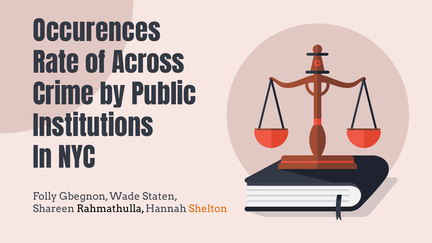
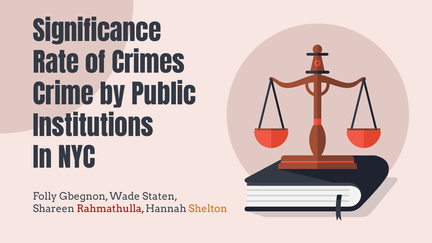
Occurences: Occurences -> Significance
Across: Across -> Crimes
Rahmathulla colour: black -> red
